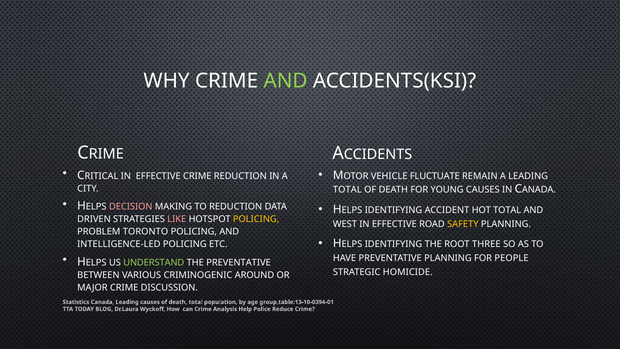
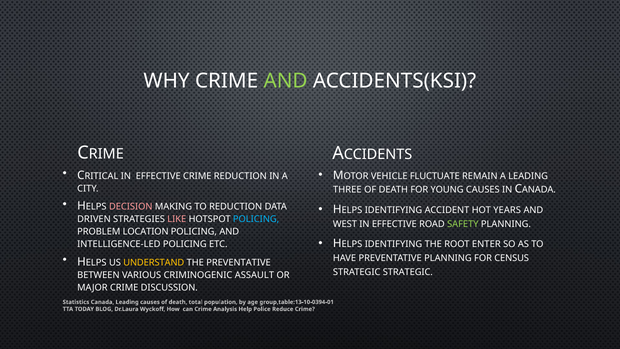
TOTAL at (347, 190): TOTAL -> THREE
HOT TOTAL: TOTAL -> YEARS
POLICING at (256, 219) colour: yellow -> light blue
SAFETY colour: yellow -> light green
TORONTO: TORONTO -> LOCATION
THREE: THREE -> ENTER
UNDERSTAND colour: light green -> yellow
PEOPLE: PEOPLE -> CENSUS
STRATEGIC HOMICIDE: HOMICIDE -> STRATEGIC
AROUND: AROUND -> ASSAULT
